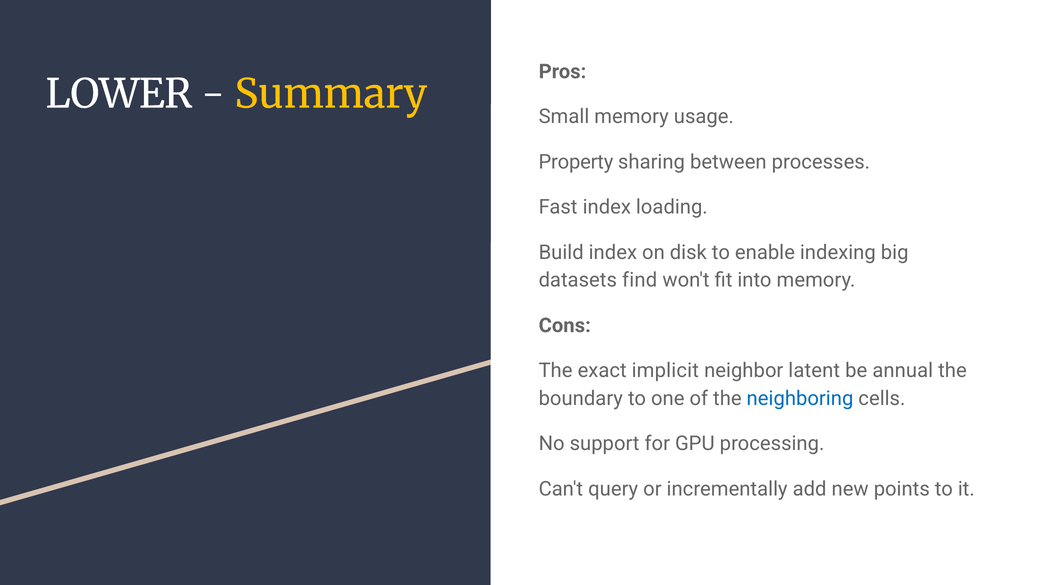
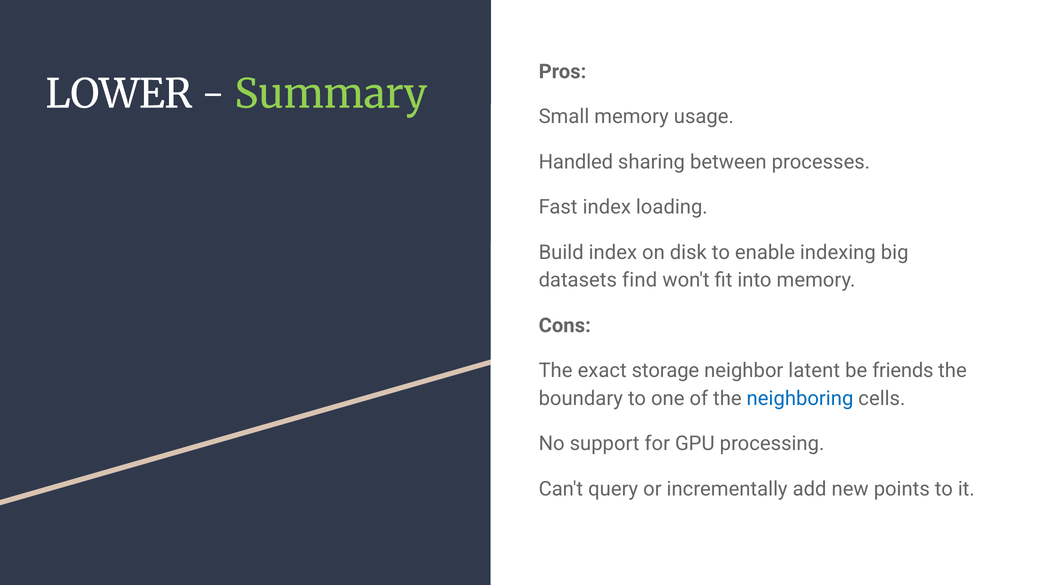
Summary colour: yellow -> light green
Property: Property -> Handled
implicit: implicit -> storage
annual: annual -> friends
